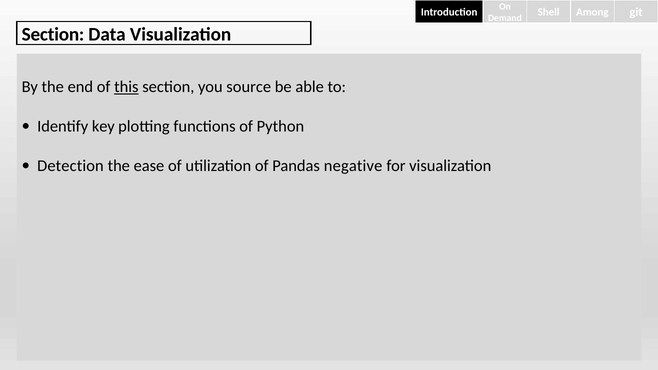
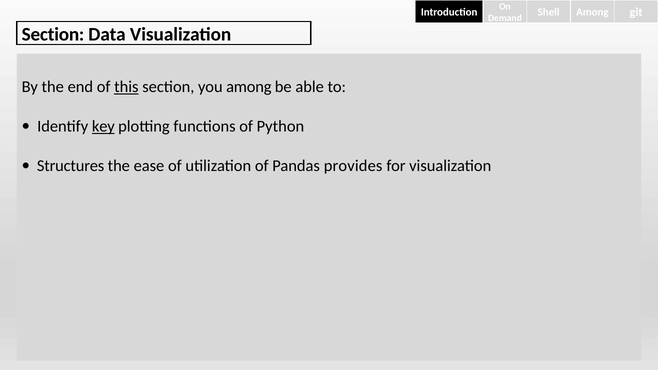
you source: source -> among
key underline: none -> present
Detection: Detection -> Structures
negative: negative -> provides
